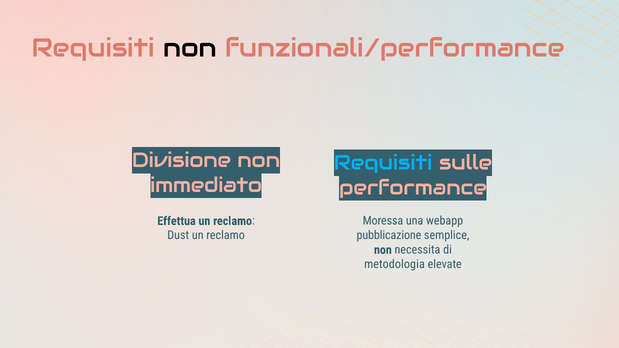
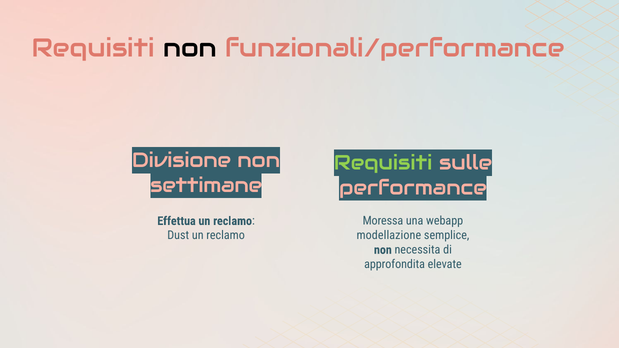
Requisiti at (383, 163) colour: light blue -> light green
immediato: immediato -> settimane
pubblicazione: pubblicazione -> modellazione
metodologia: metodologia -> approfondita
